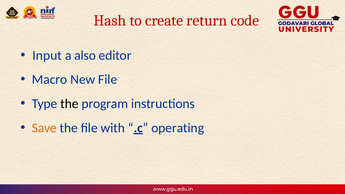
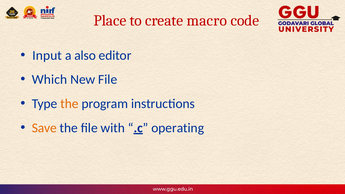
Hash: Hash -> Place
return: return -> macro
Macro: Macro -> Which
the at (70, 104) colour: black -> orange
